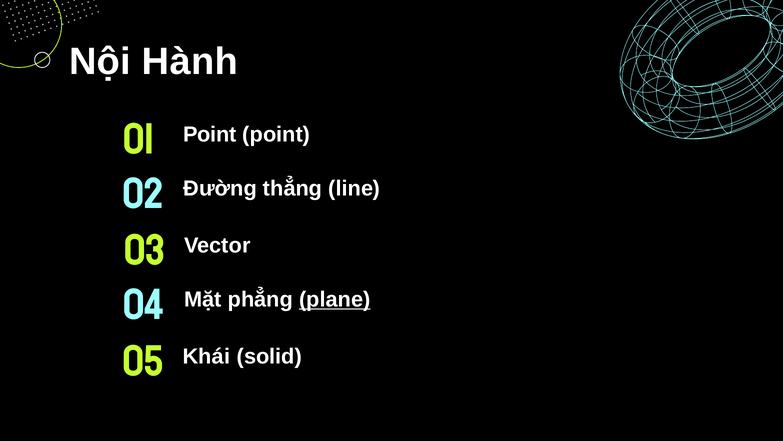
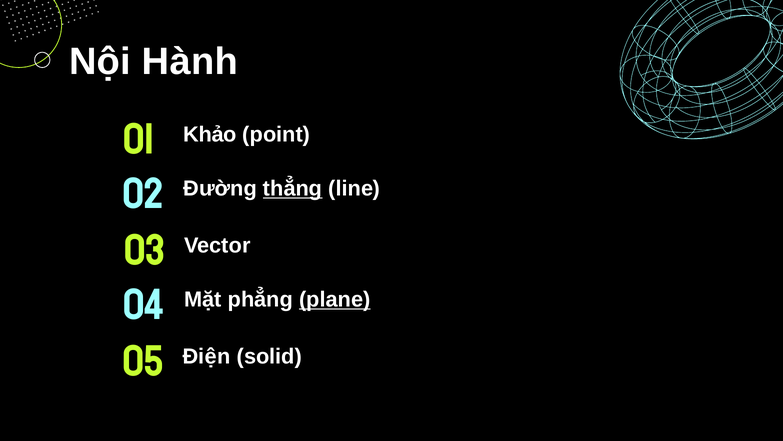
Point at (210, 134): Point -> Khảo
thẳng underline: none -> present
Khái: Khái -> Điện
